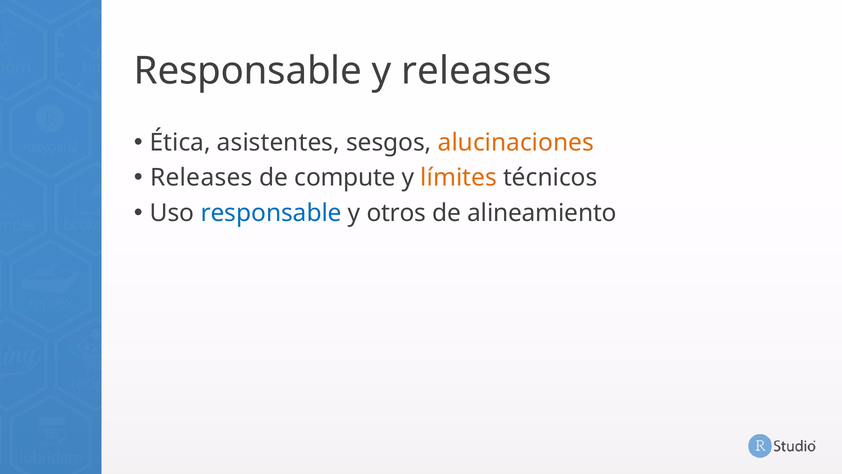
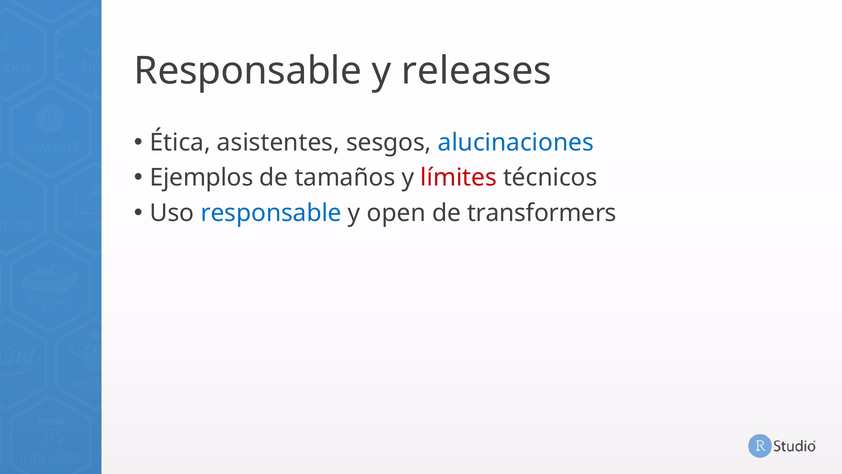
alucinaciones colour: orange -> blue
Releases at (201, 178): Releases -> Ejemplos
compute: compute -> tamaños
límites colour: orange -> red
otros: otros -> open
alineamiento: alineamiento -> transformers
